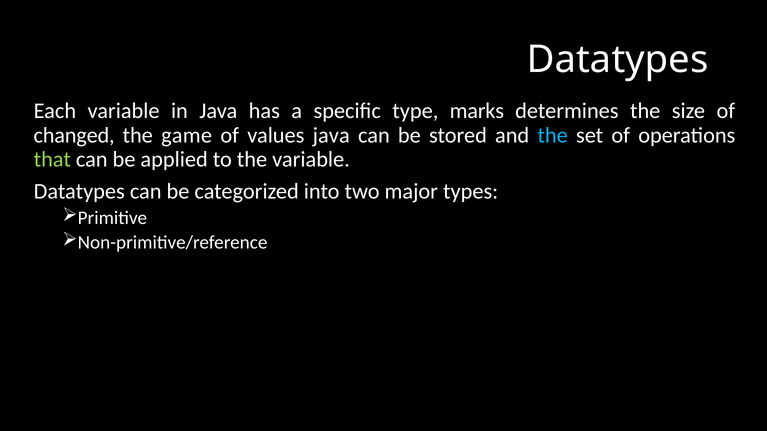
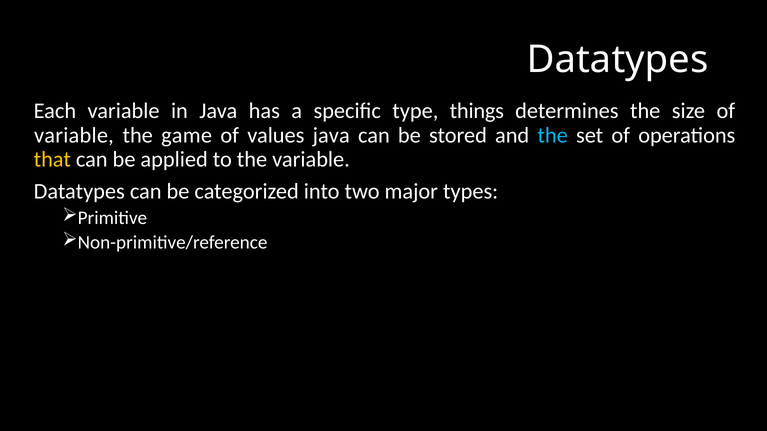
marks: marks -> things
changed at (74, 135): changed -> variable
that colour: light green -> yellow
